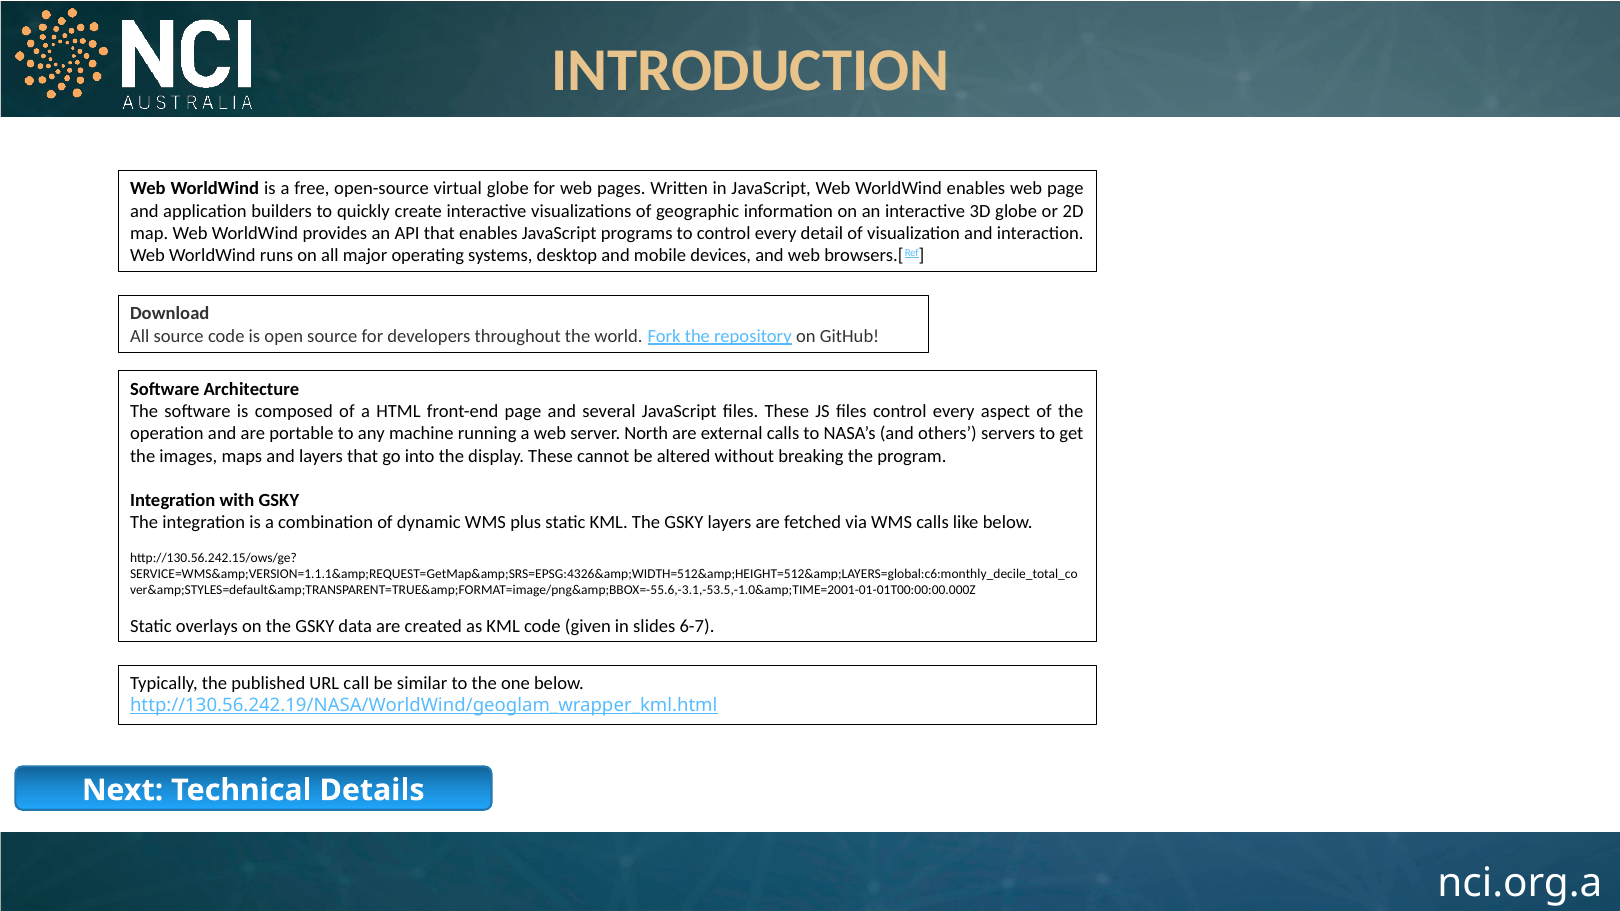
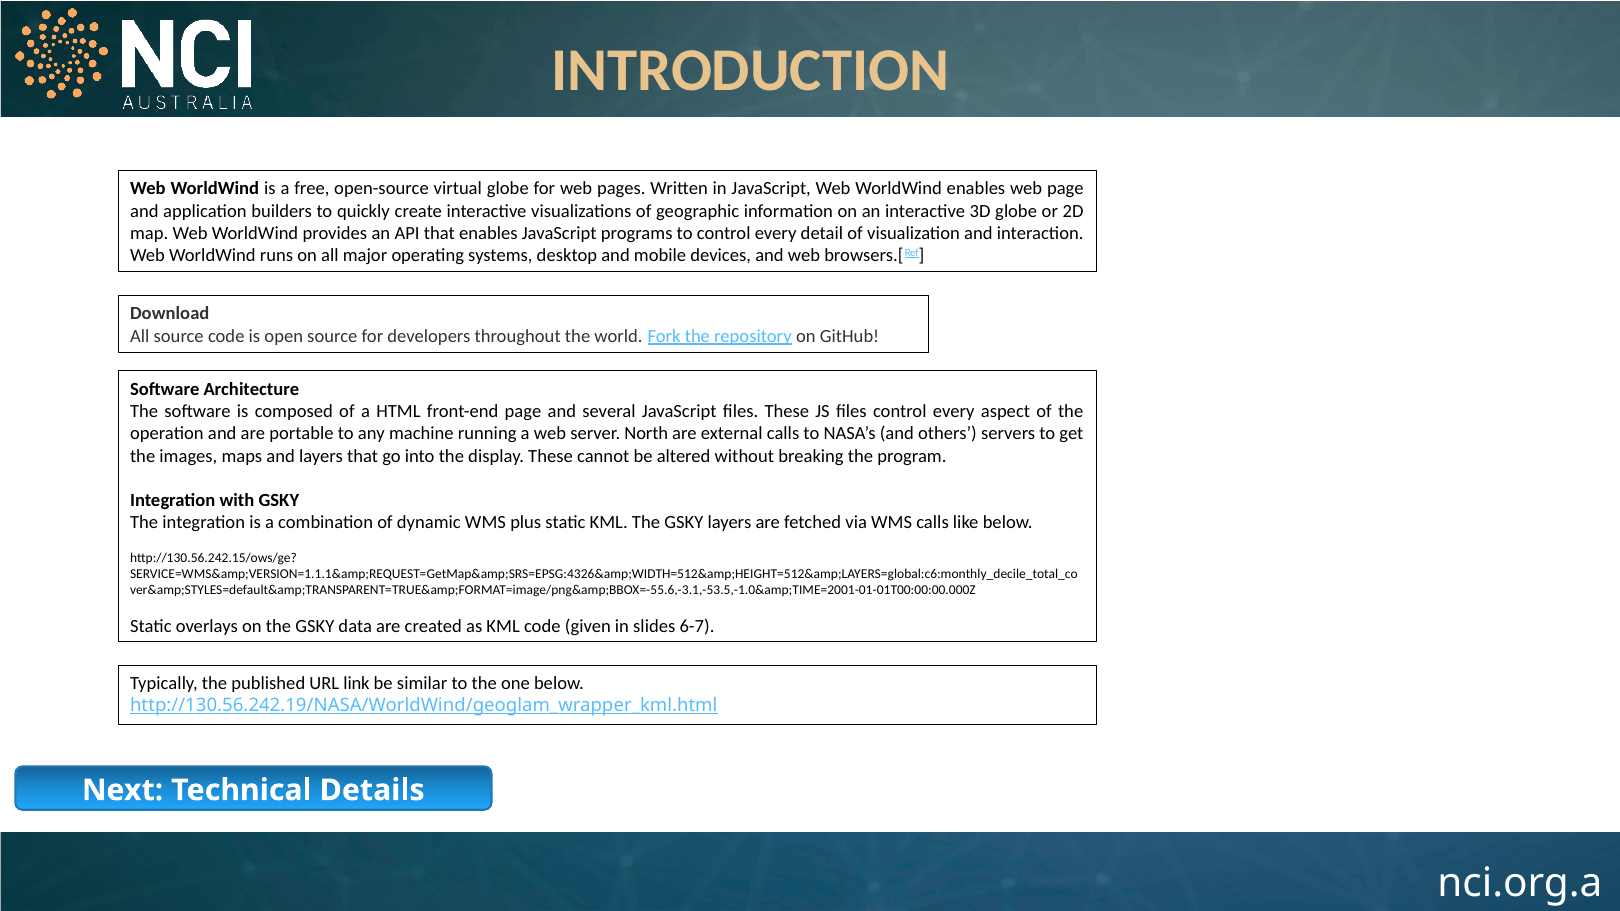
call: call -> link
